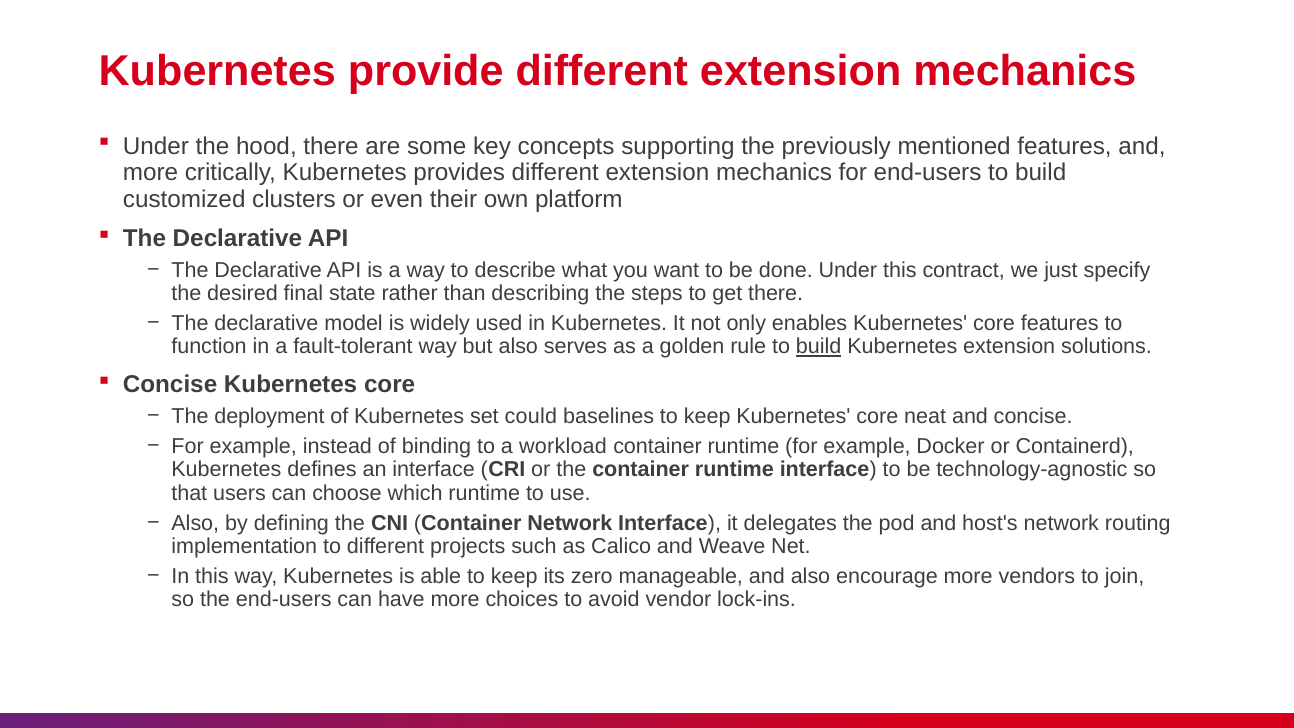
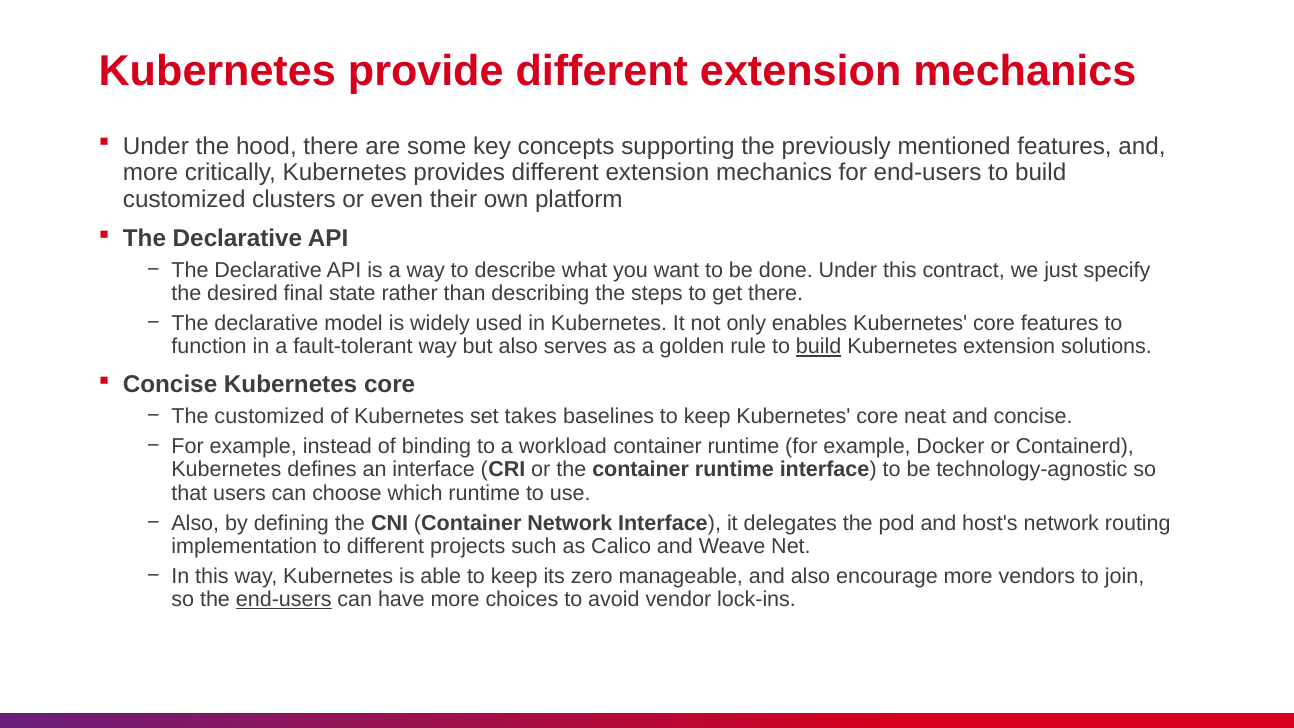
The deployment: deployment -> customized
could: could -> takes
end-users at (284, 599) underline: none -> present
